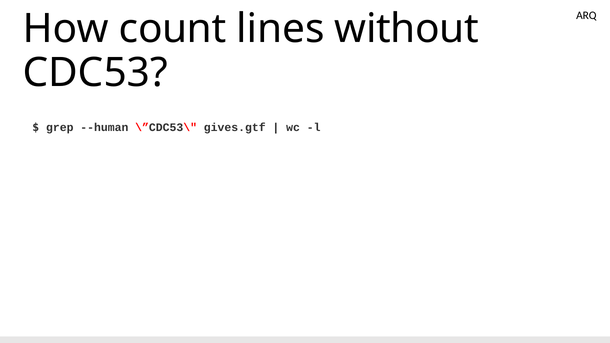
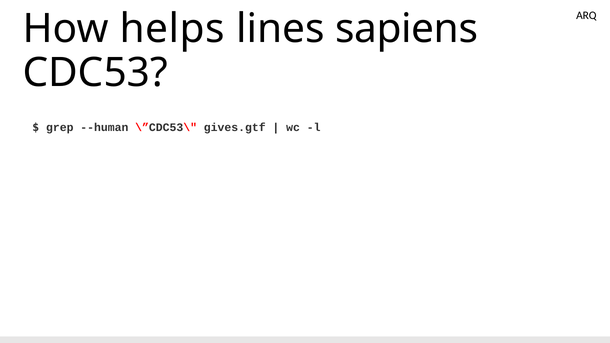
count: count -> helps
without: without -> sapiens
